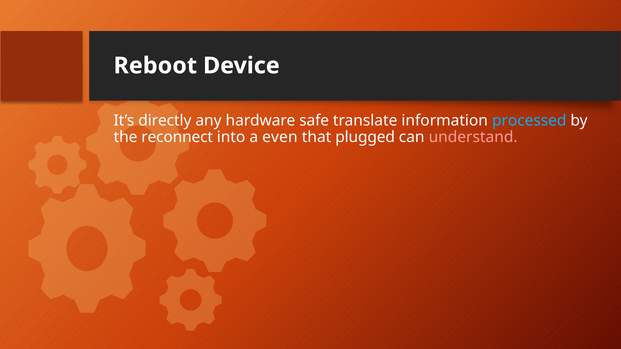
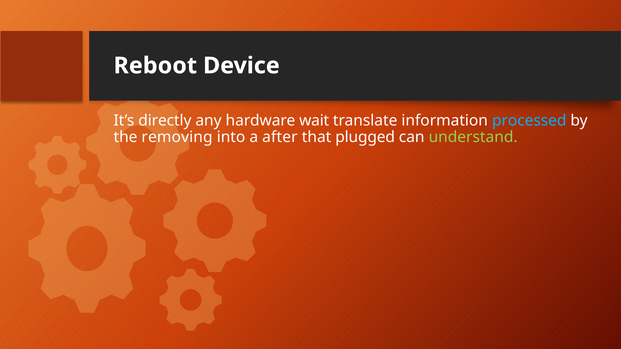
safe: safe -> wait
reconnect: reconnect -> removing
even: even -> after
understand colour: pink -> light green
